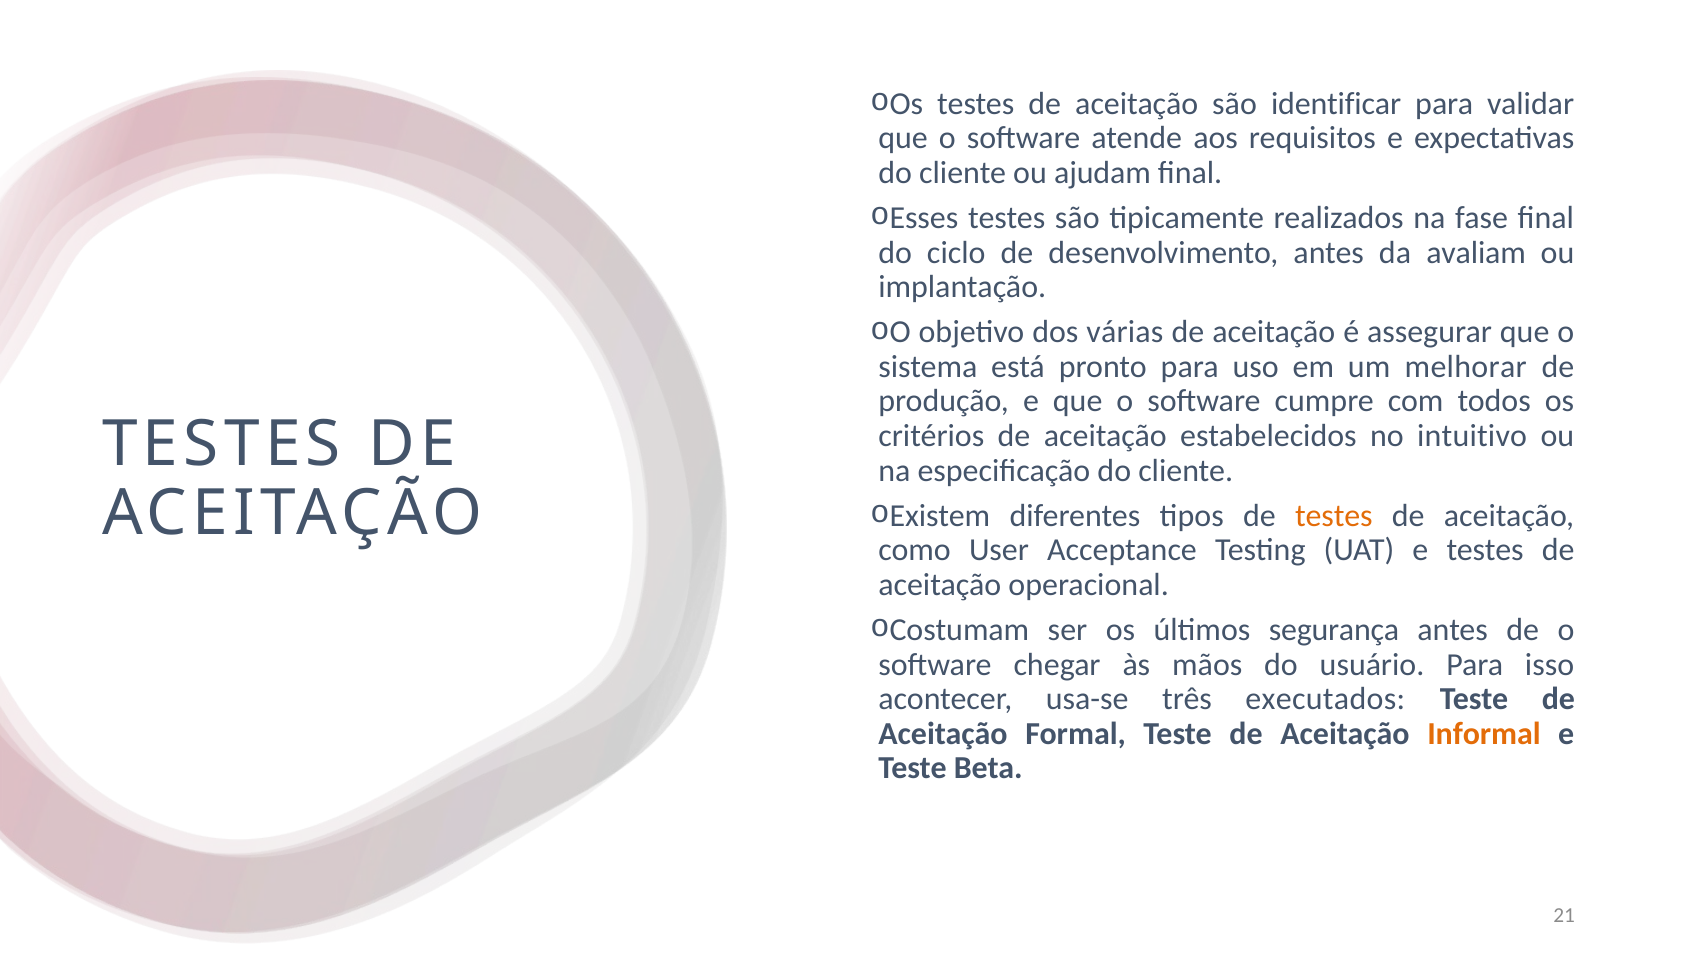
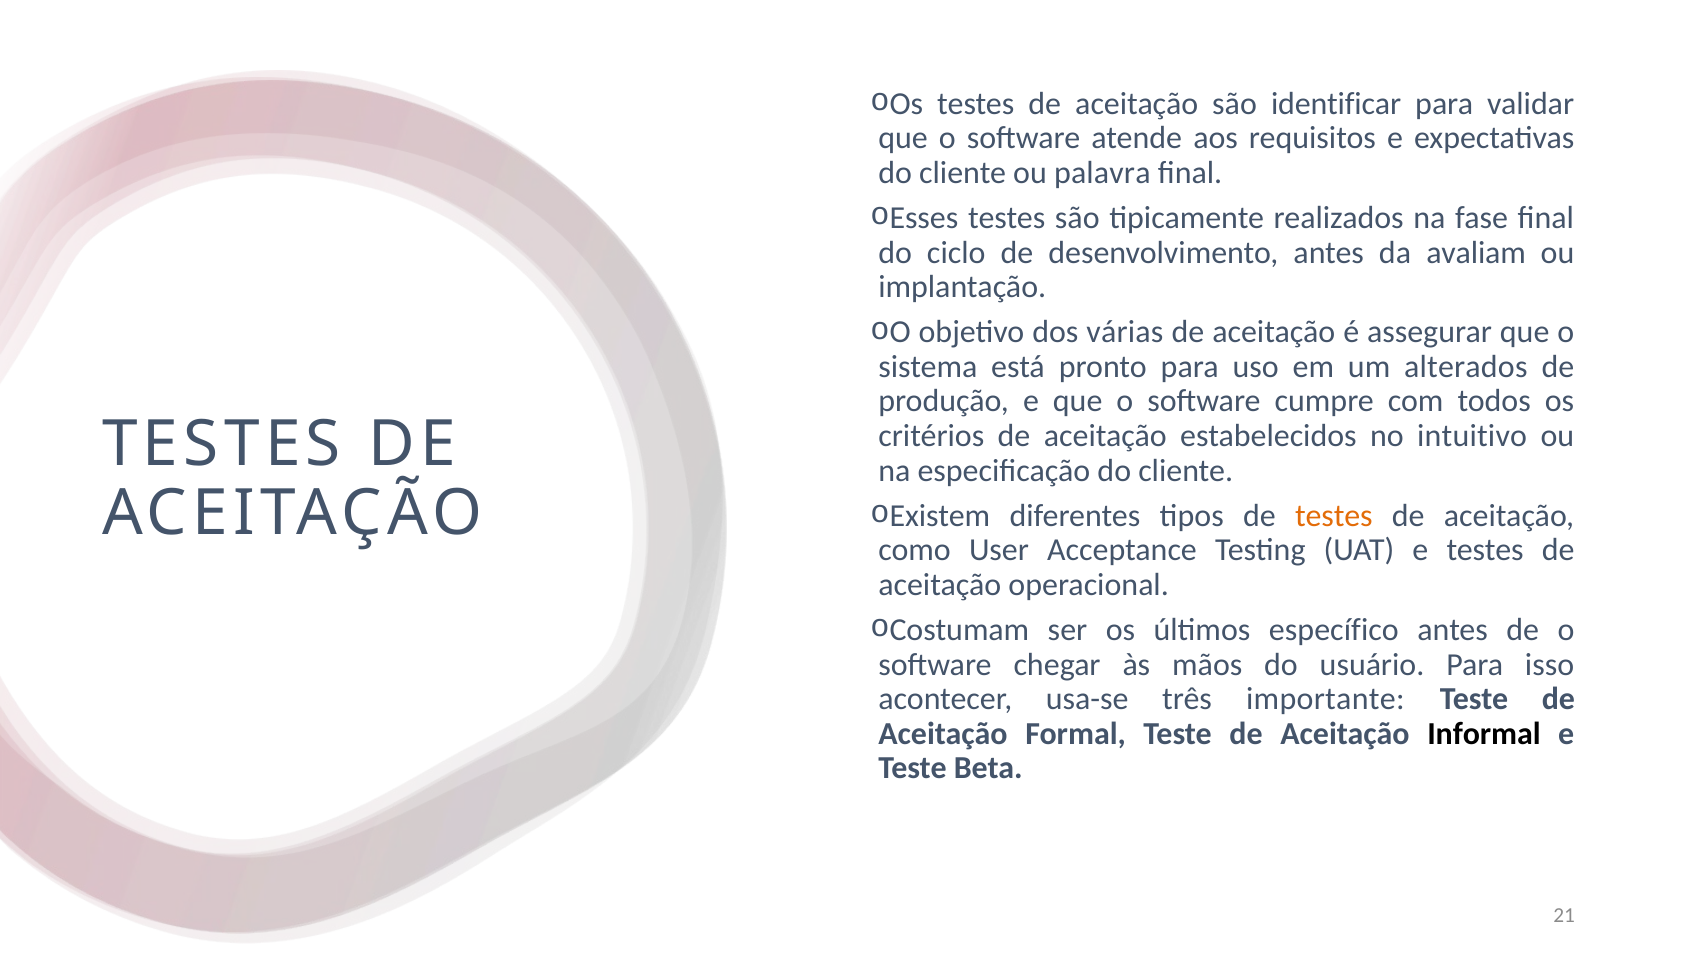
ajudam: ajudam -> palavra
melhorar: melhorar -> alterados
segurança: segurança -> específico
executados: executados -> importante
Informal colour: orange -> black
